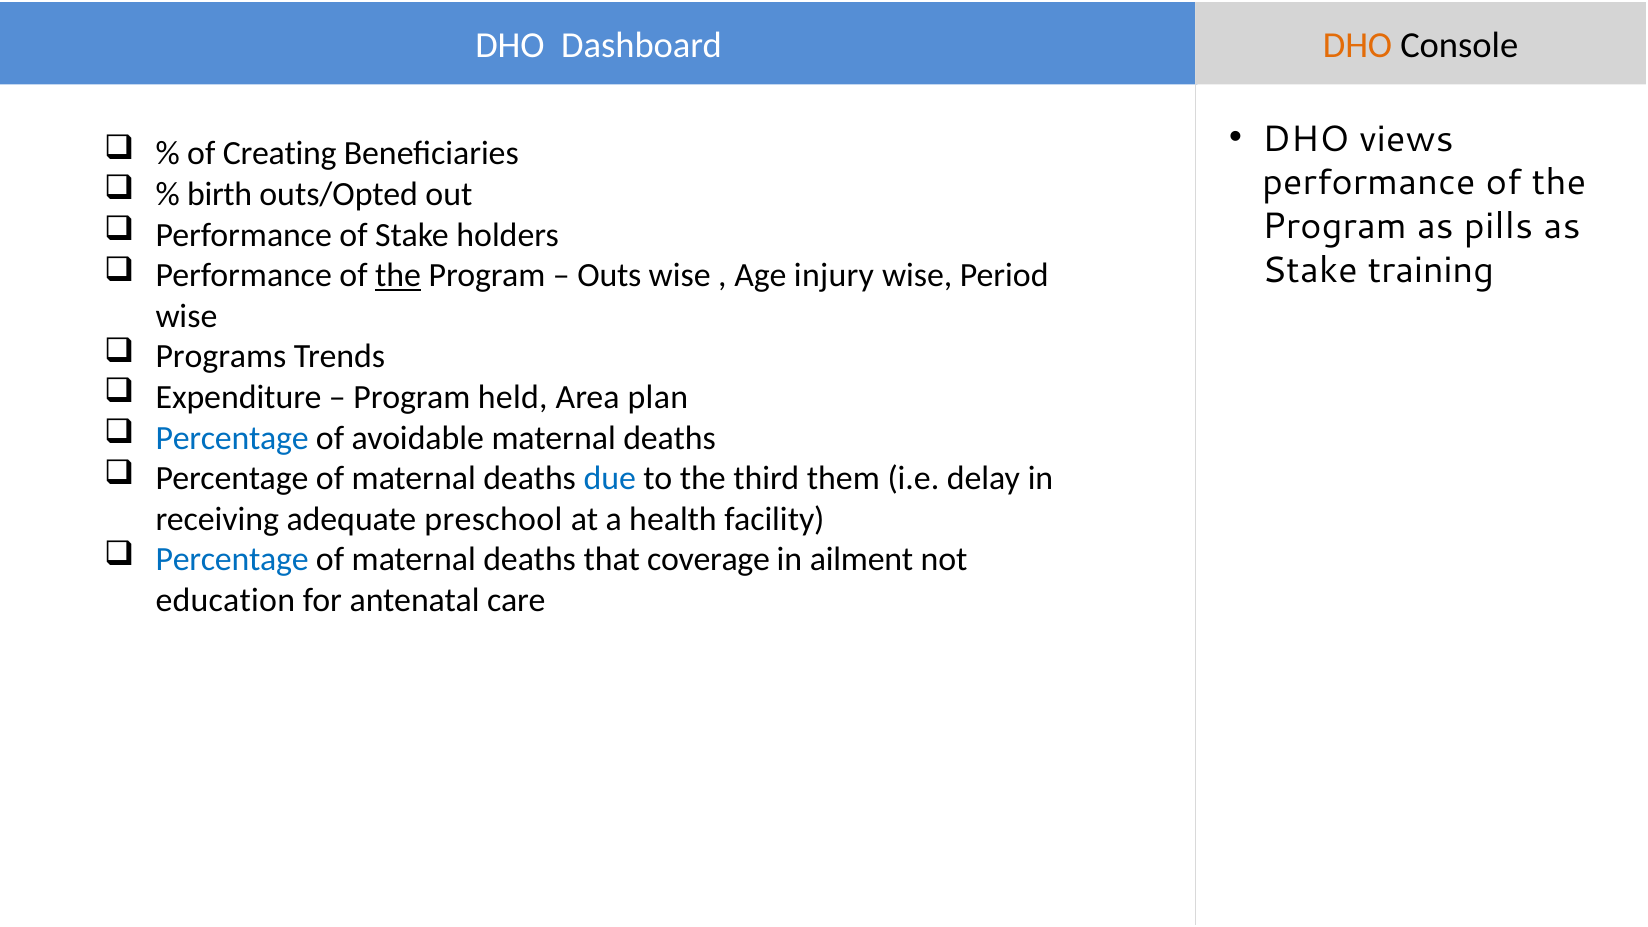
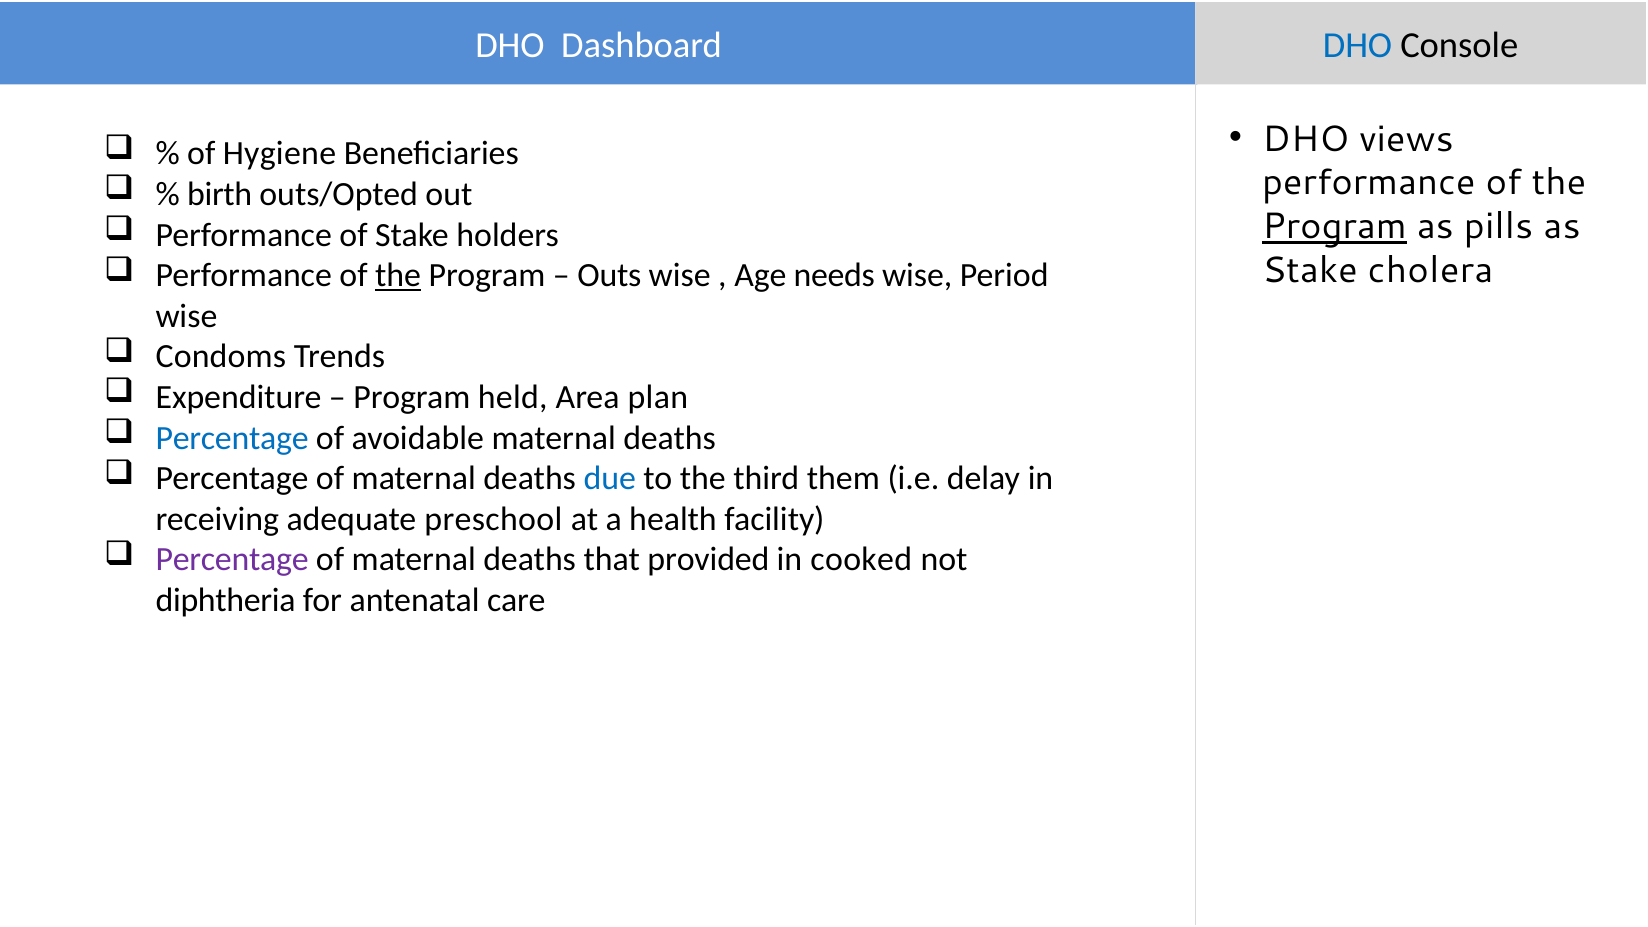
DHO at (1358, 46) colour: orange -> blue
Creating: Creating -> Hygiene
Program at (1334, 227) underline: none -> present
training: training -> cholera
injury: injury -> needs
Programs: Programs -> Condoms
Percentage at (232, 560) colour: blue -> purple
coverage: coverage -> provided
ailment: ailment -> cooked
education: education -> diphtheria
